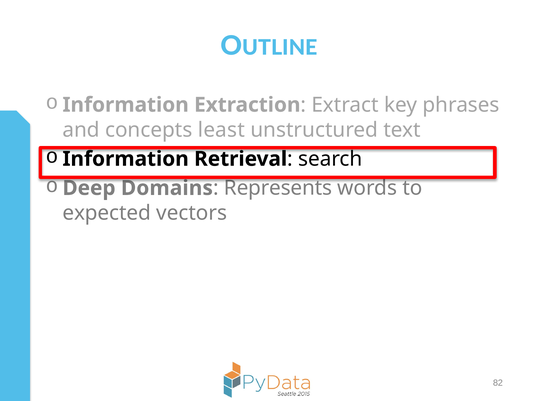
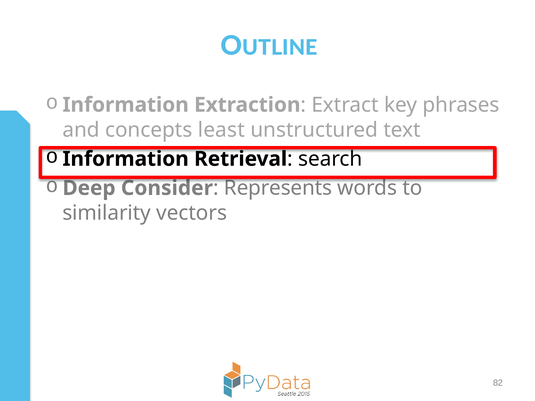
Domains: Domains -> Consider
expected: expected -> similarity
